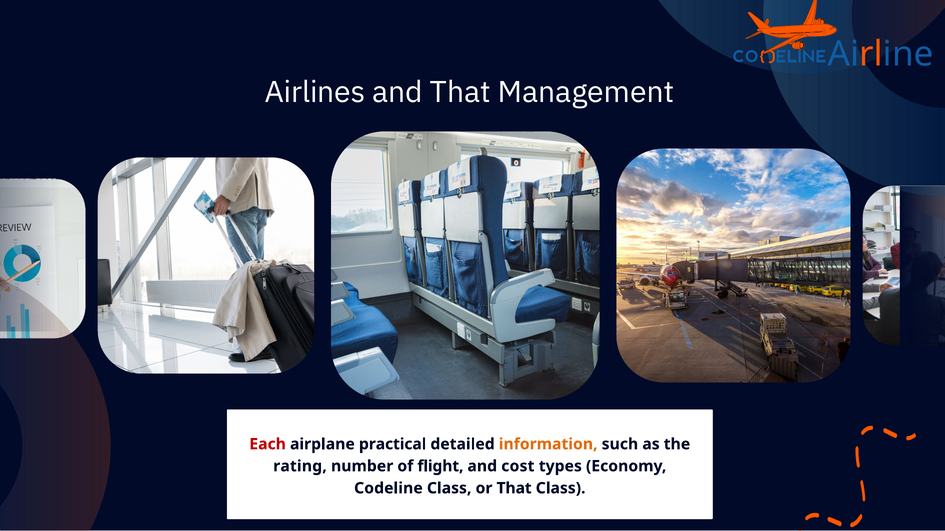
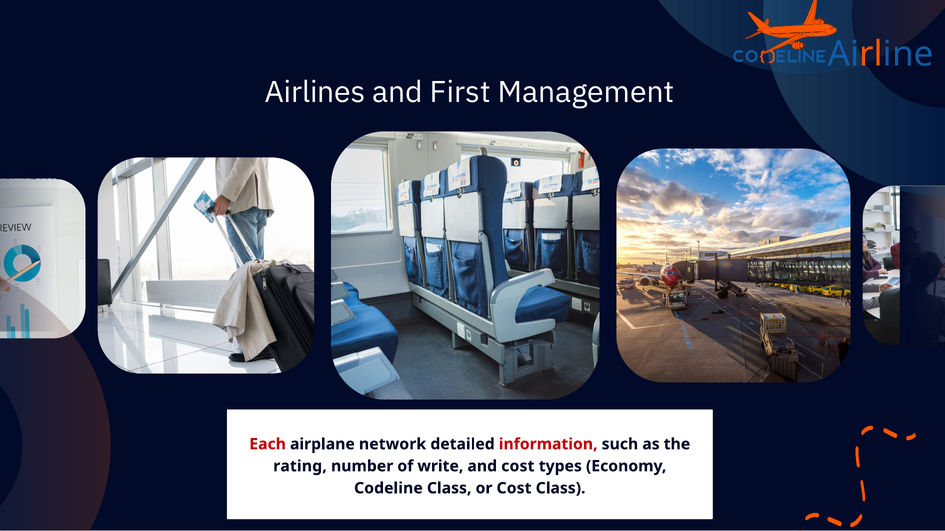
and That: That -> First
practical: practical -> network
information colour: orange -> red
flight: flight -> write
or That: That -> Cost
